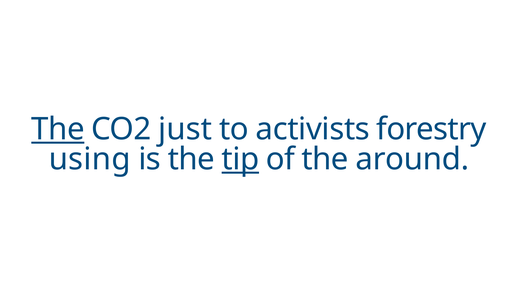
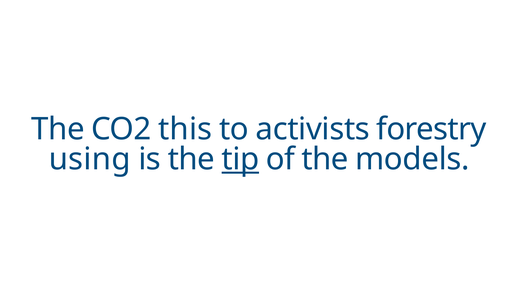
The at (58, 129) underline: present -> none
just: just -> this
around: around -> models
